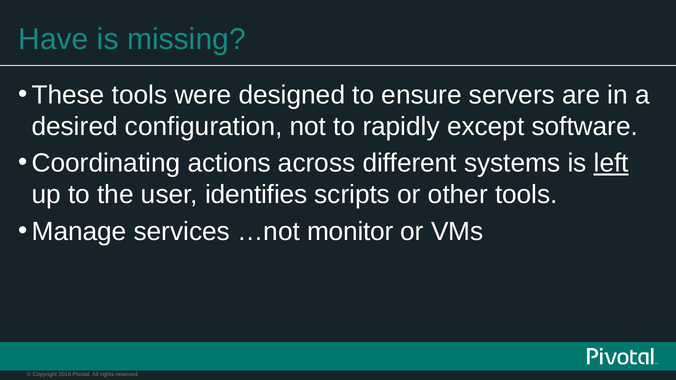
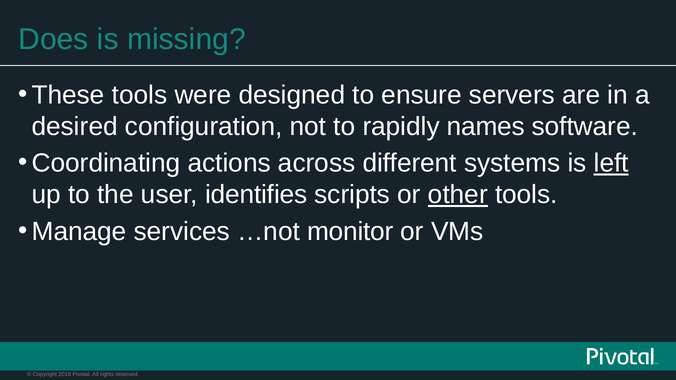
Have: Have -> Does
except: except -> names
other underline: none -> present
